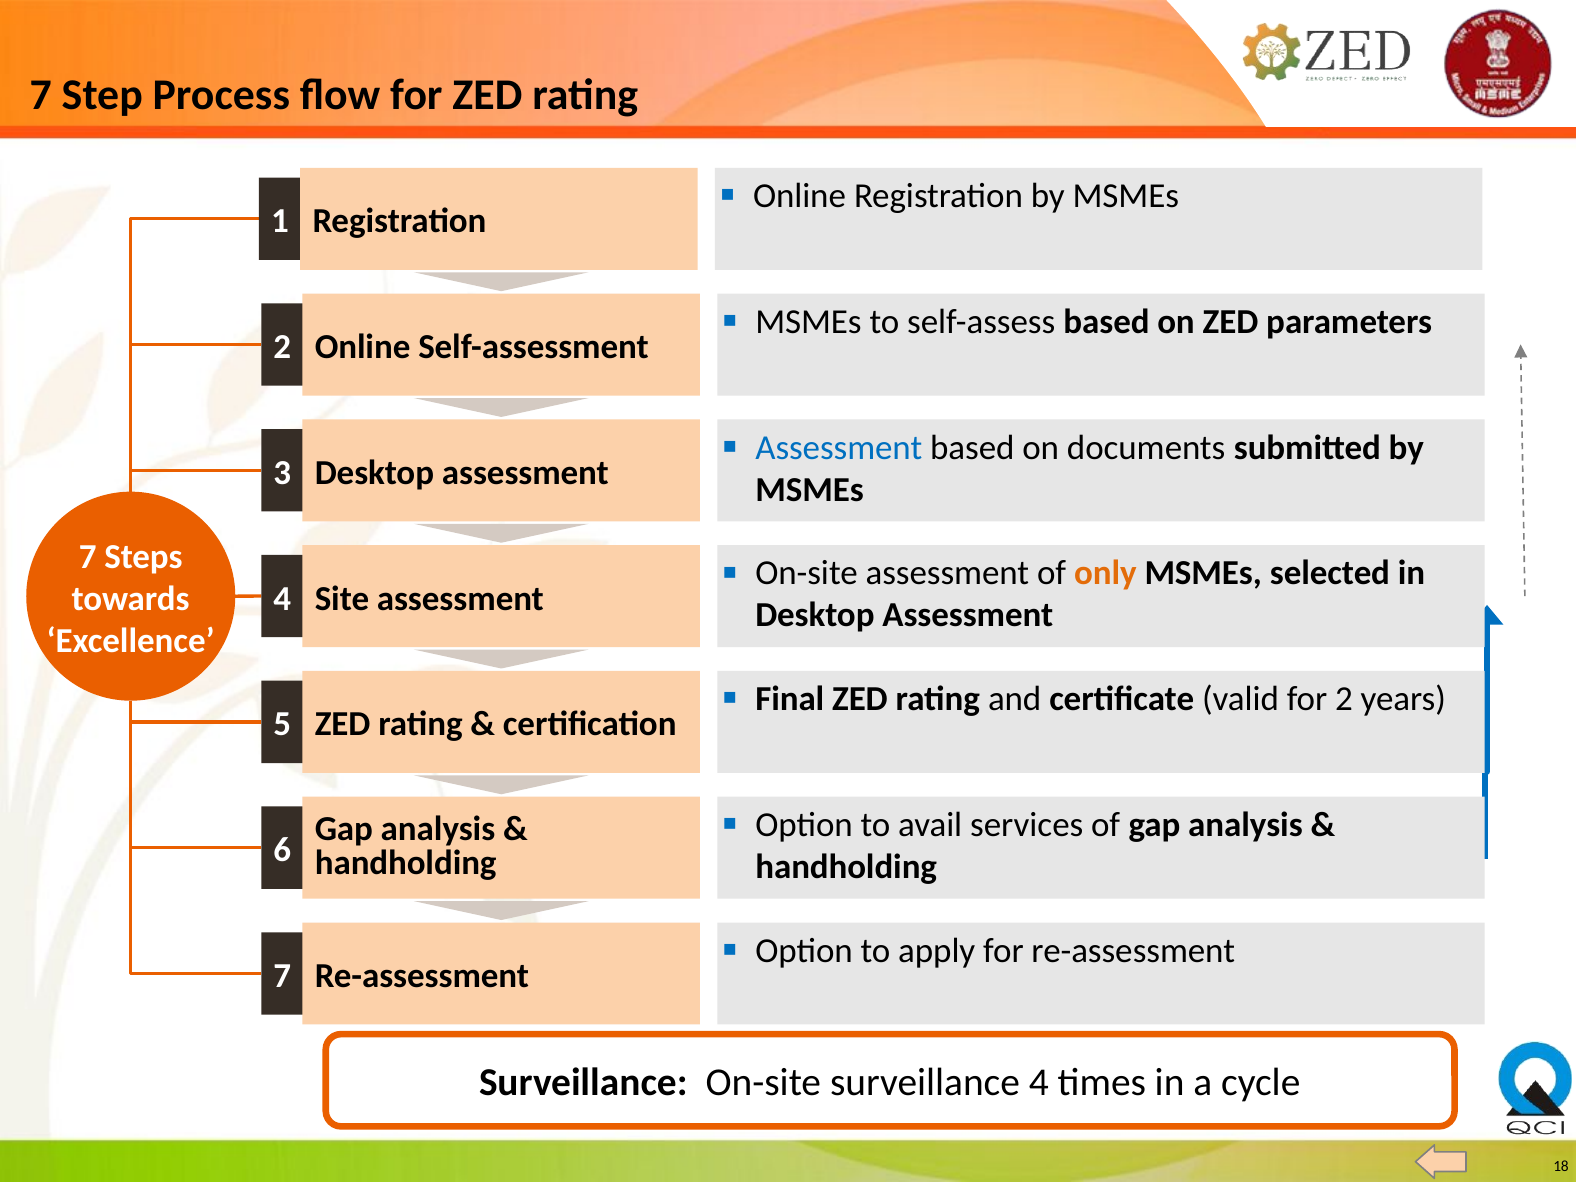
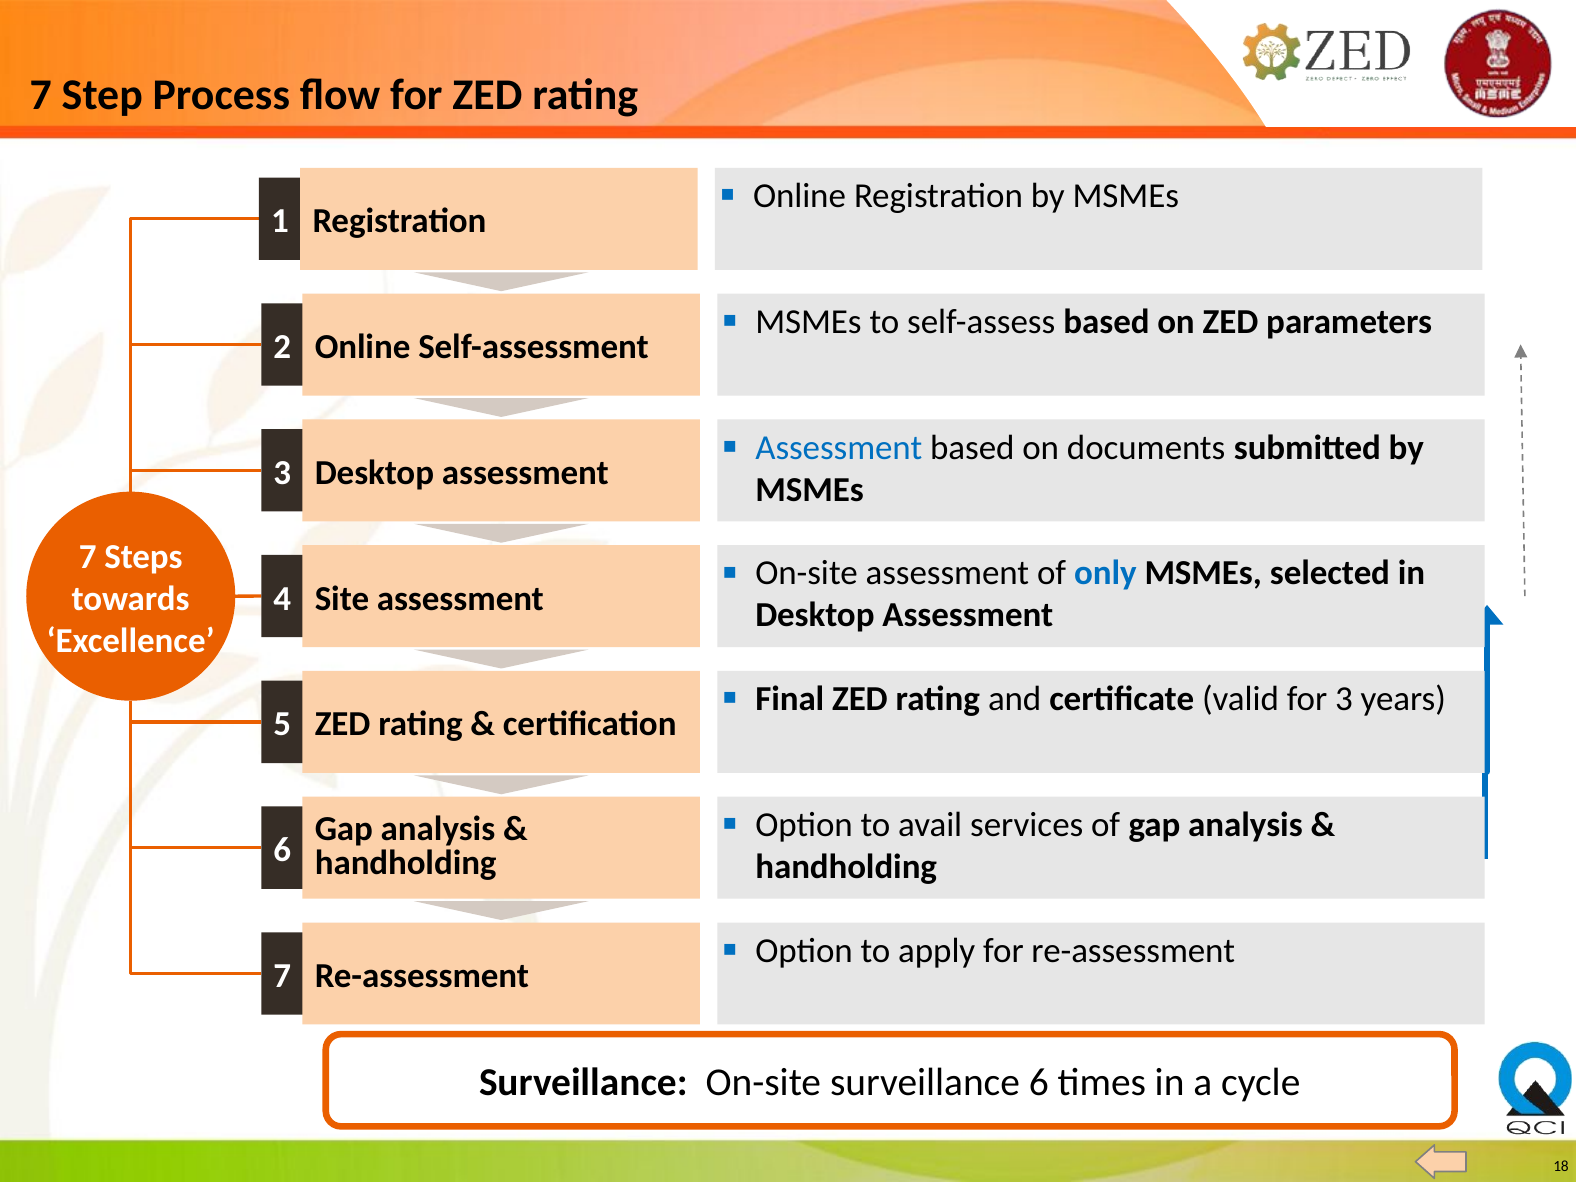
only colour: orange -> blue
for 2: 2 -> 3
surveillance 4: 4 -> 6
